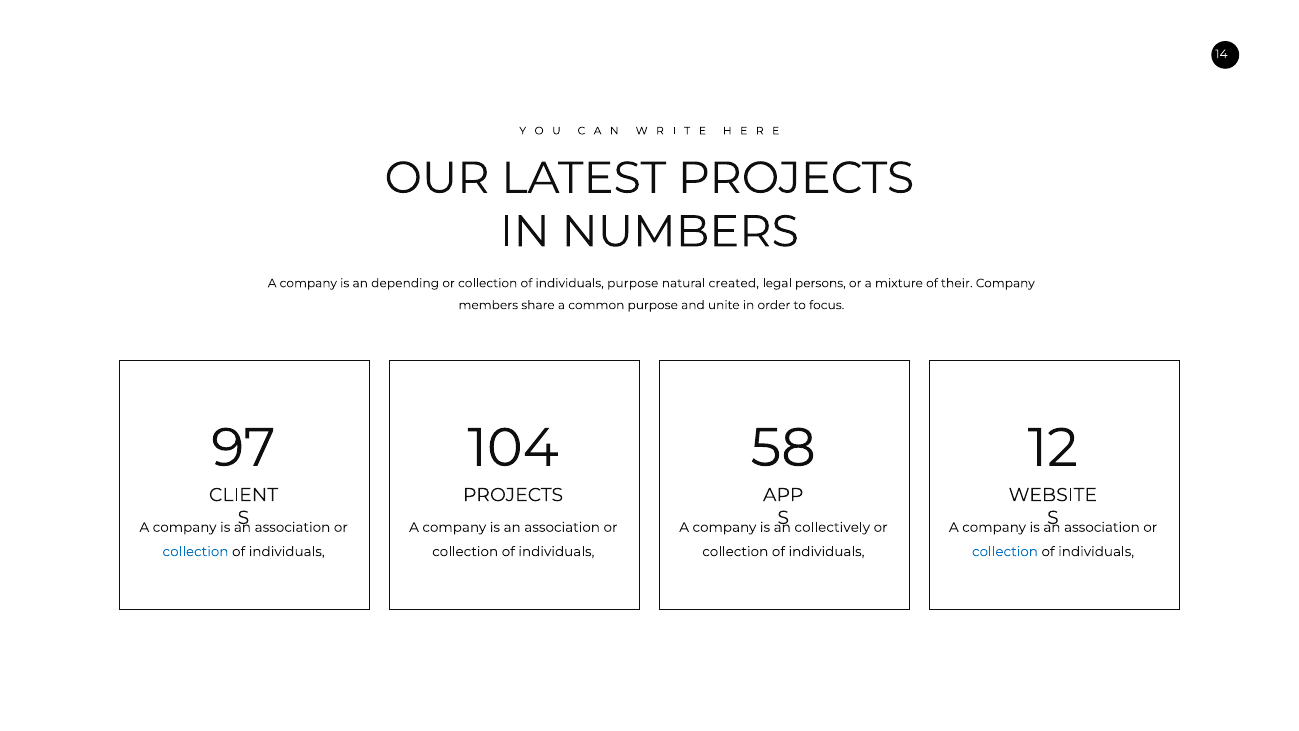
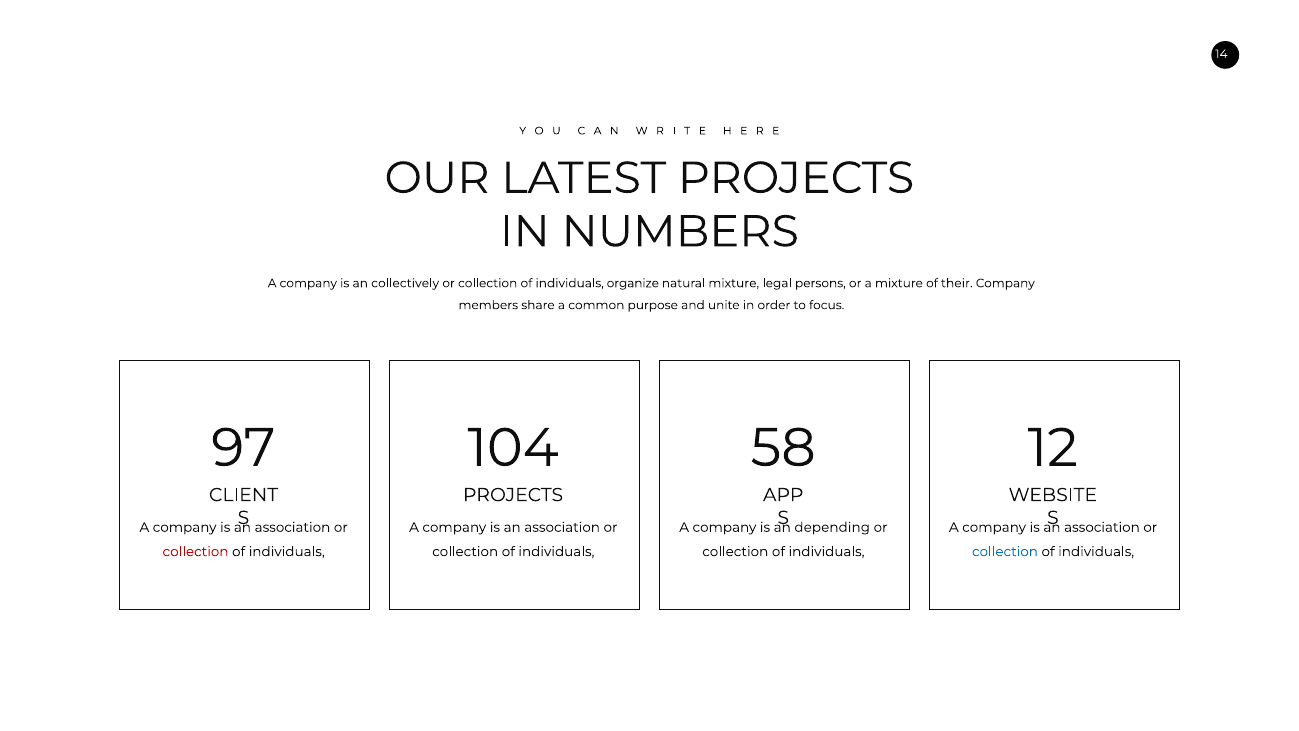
depending: depending -> collectively
individuals purpose: purpose -> organize
natural created: created -> mixture
collectively: collectively -> depending
collection at (195, 552) colour: blue -> red
